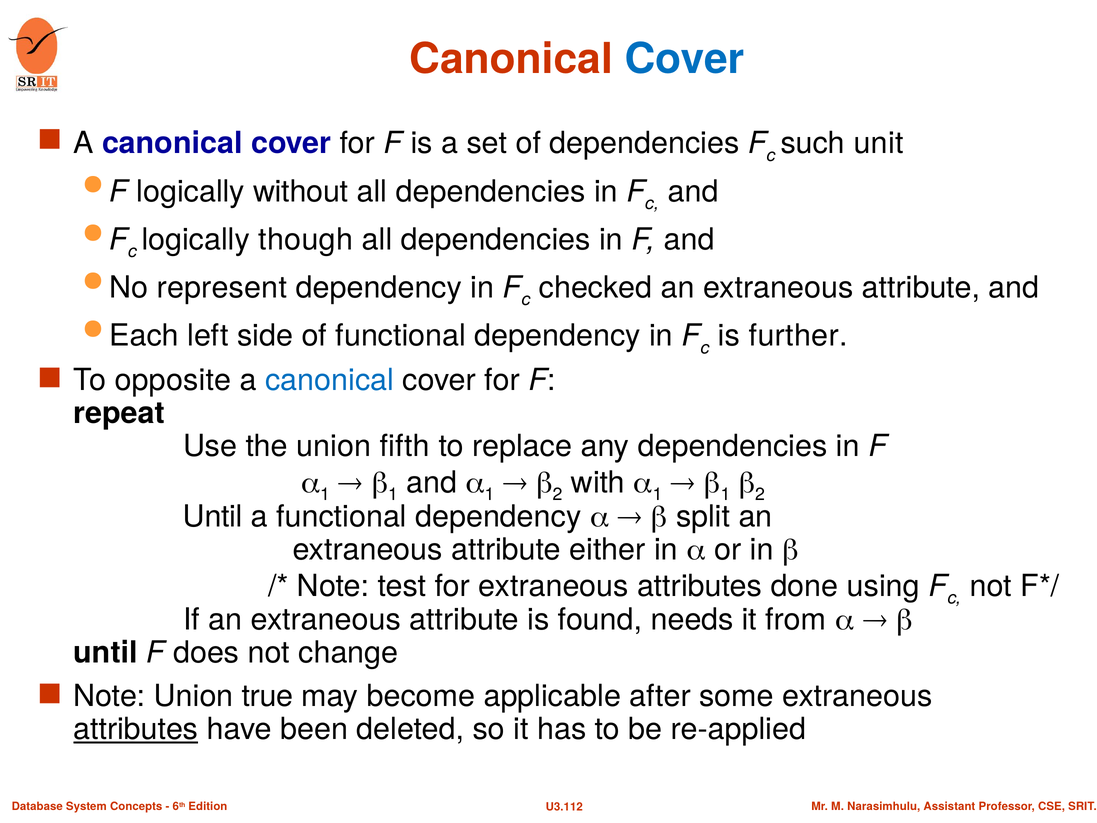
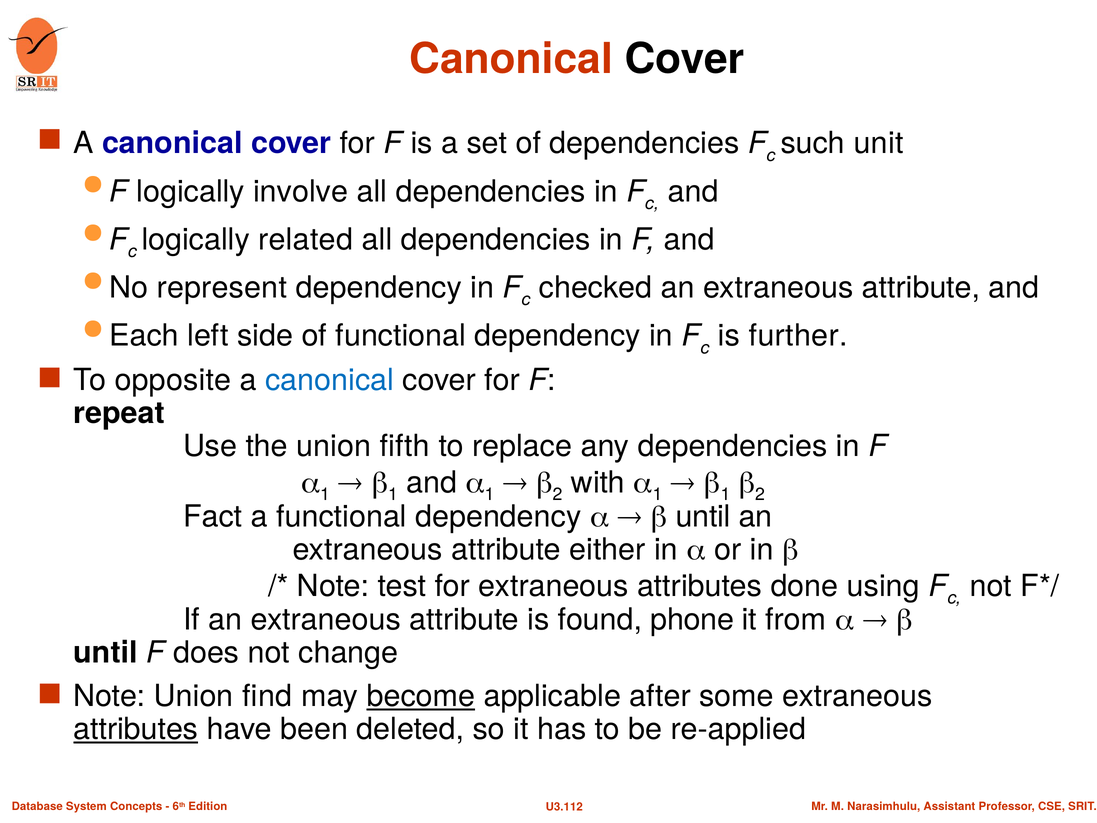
Cover at (684, 59) colour: blue -> black
without: without -> involve
though: though -> related
Until at (213, 516): Until -> Fact
split at (703, 516): split -> until
needs: needs -> phone
true: true -> find
become underline: none -> present
